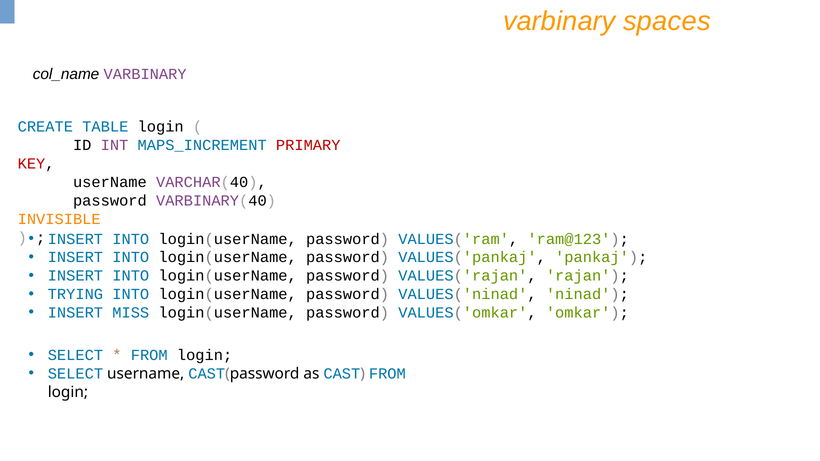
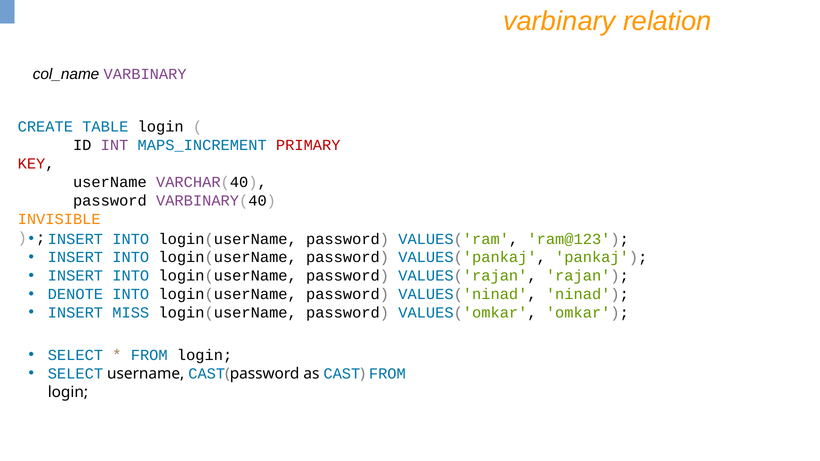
spaces: spaces -> relation
TRYING: TRYING -> DENOTE
